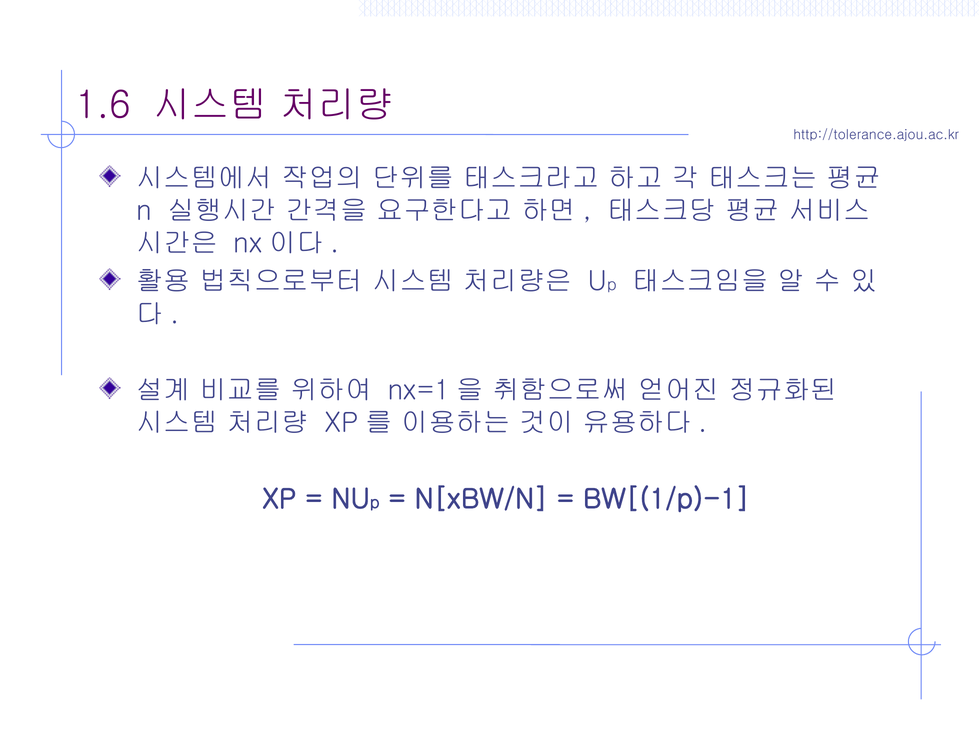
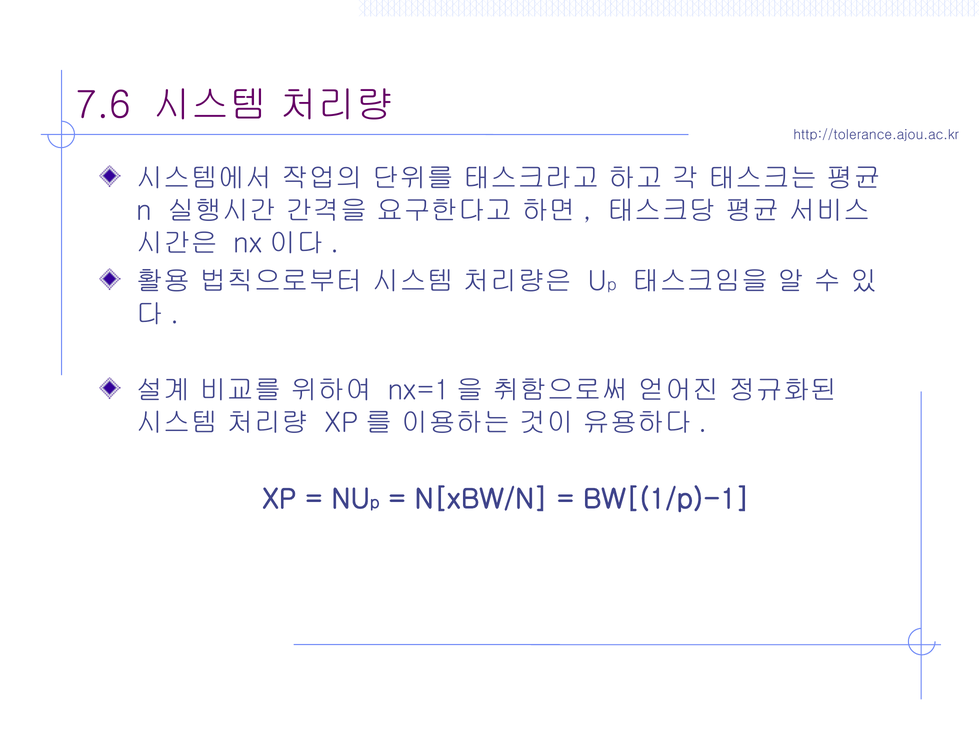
1.6: 1.6 -> 7.6
